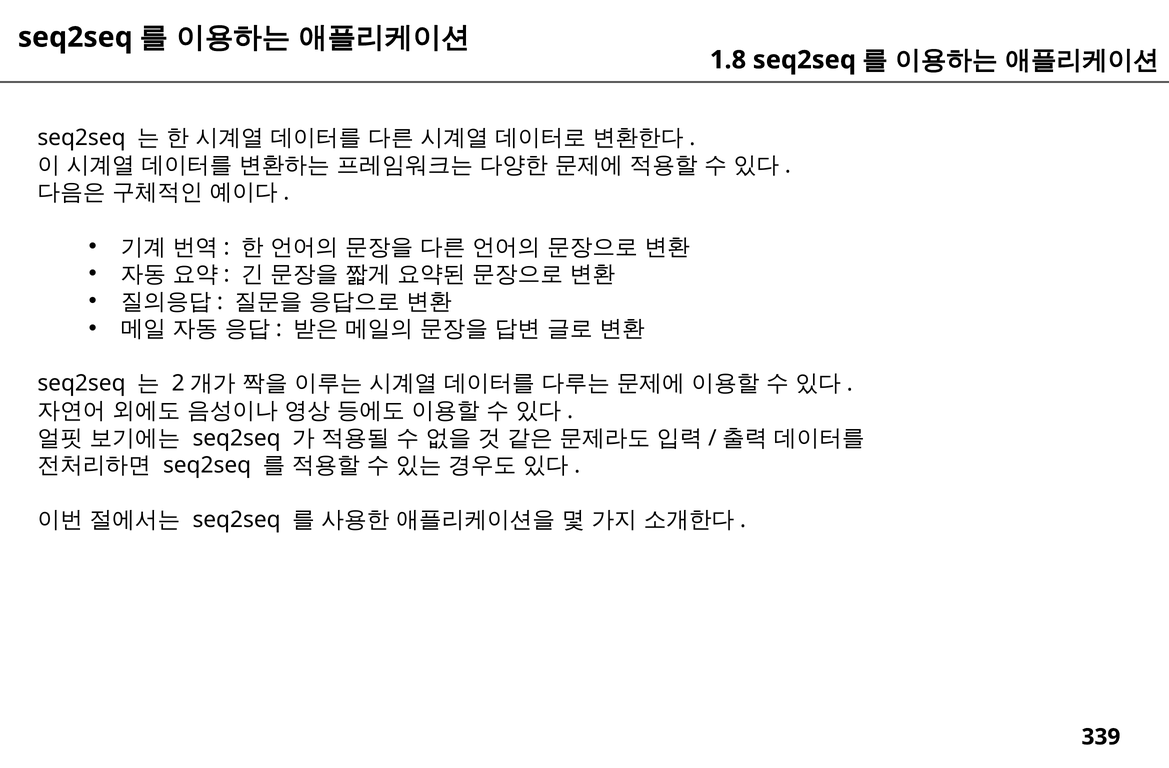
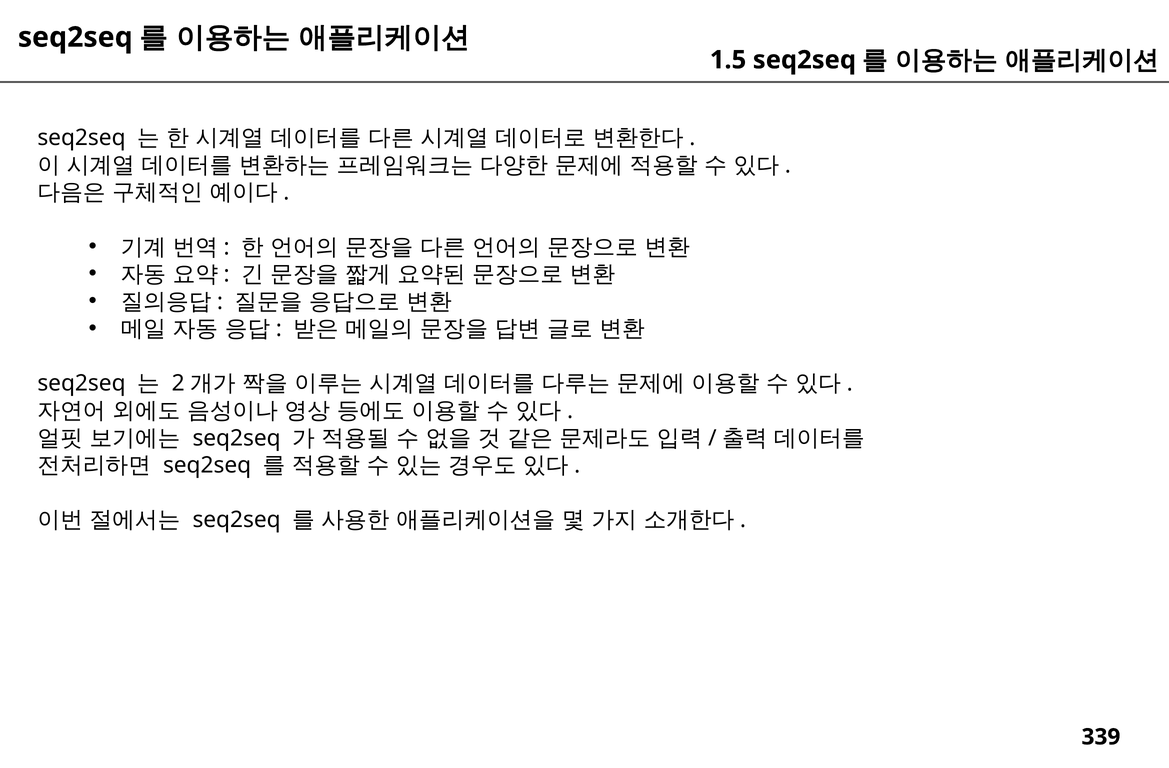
1.8: 1.8 -> 1.5
